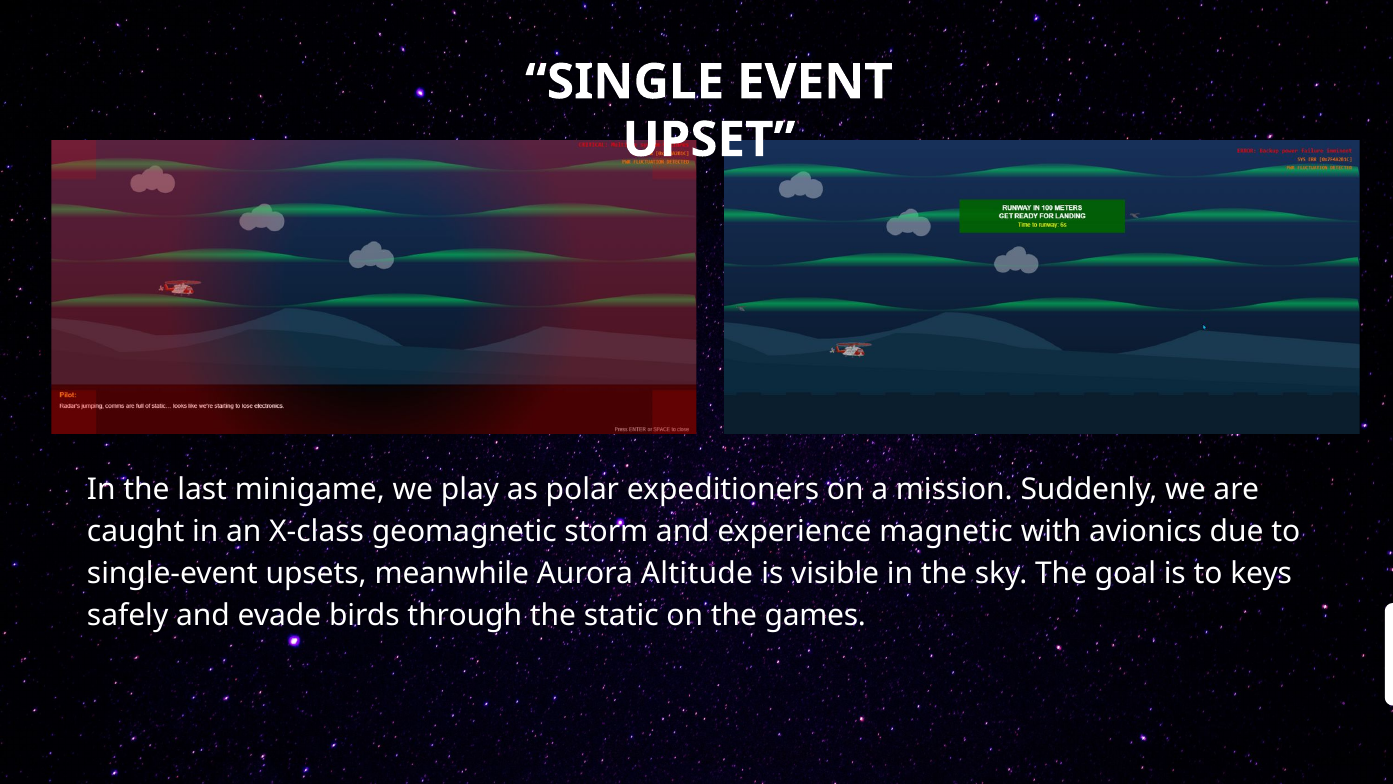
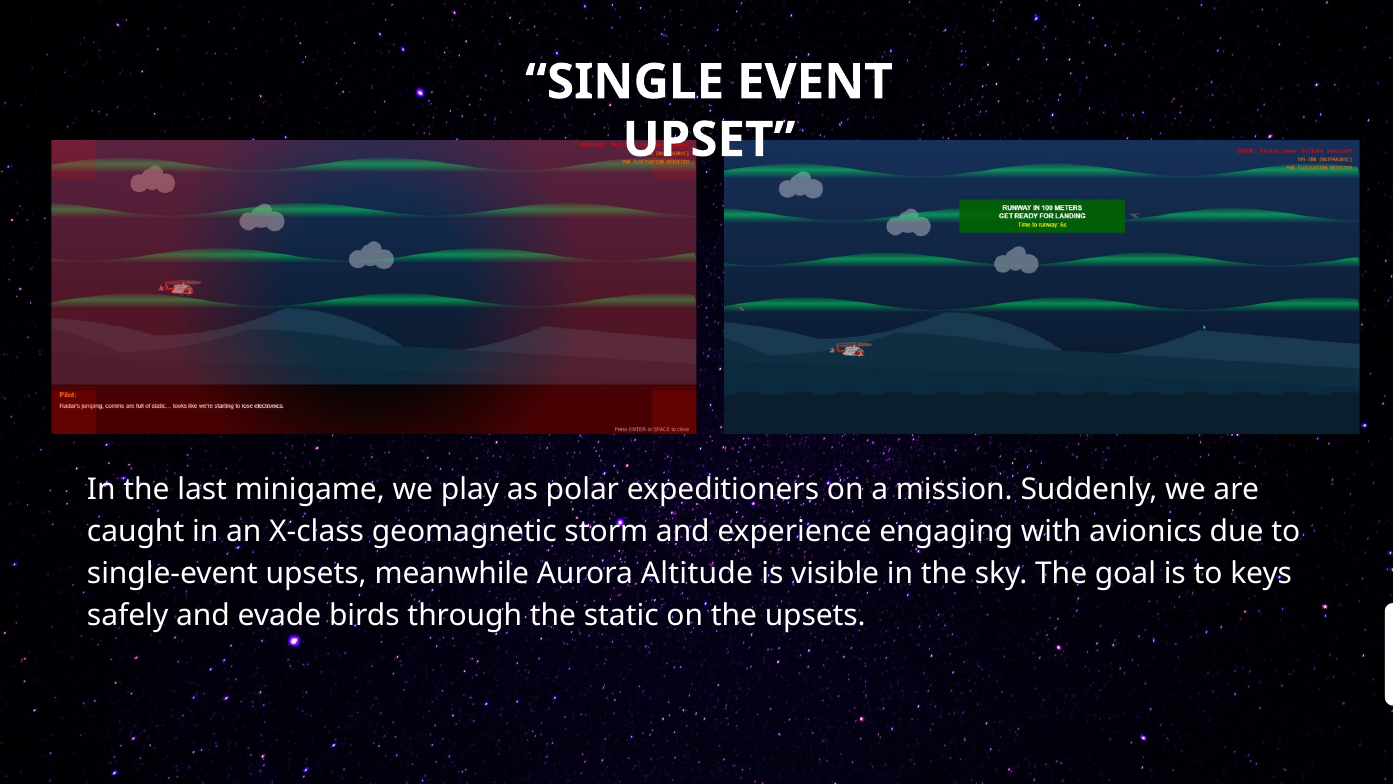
magnetic: magnetic -> engaging
the games: games -> upsets
